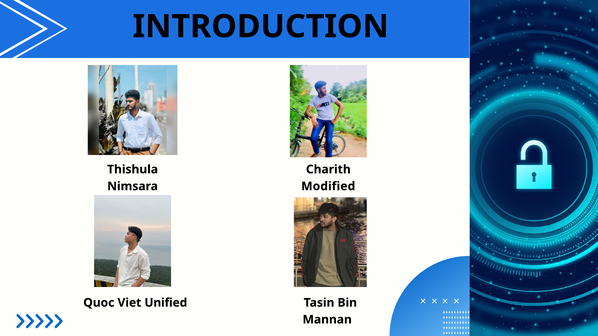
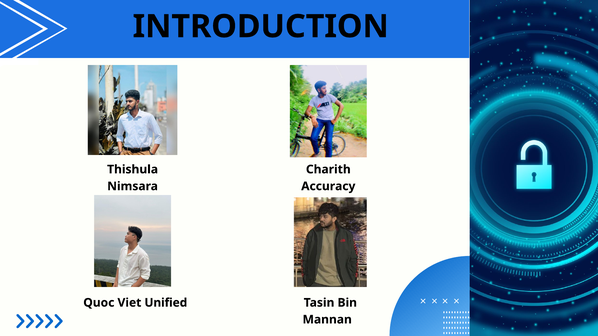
Modified: Modified -> Accuracy
